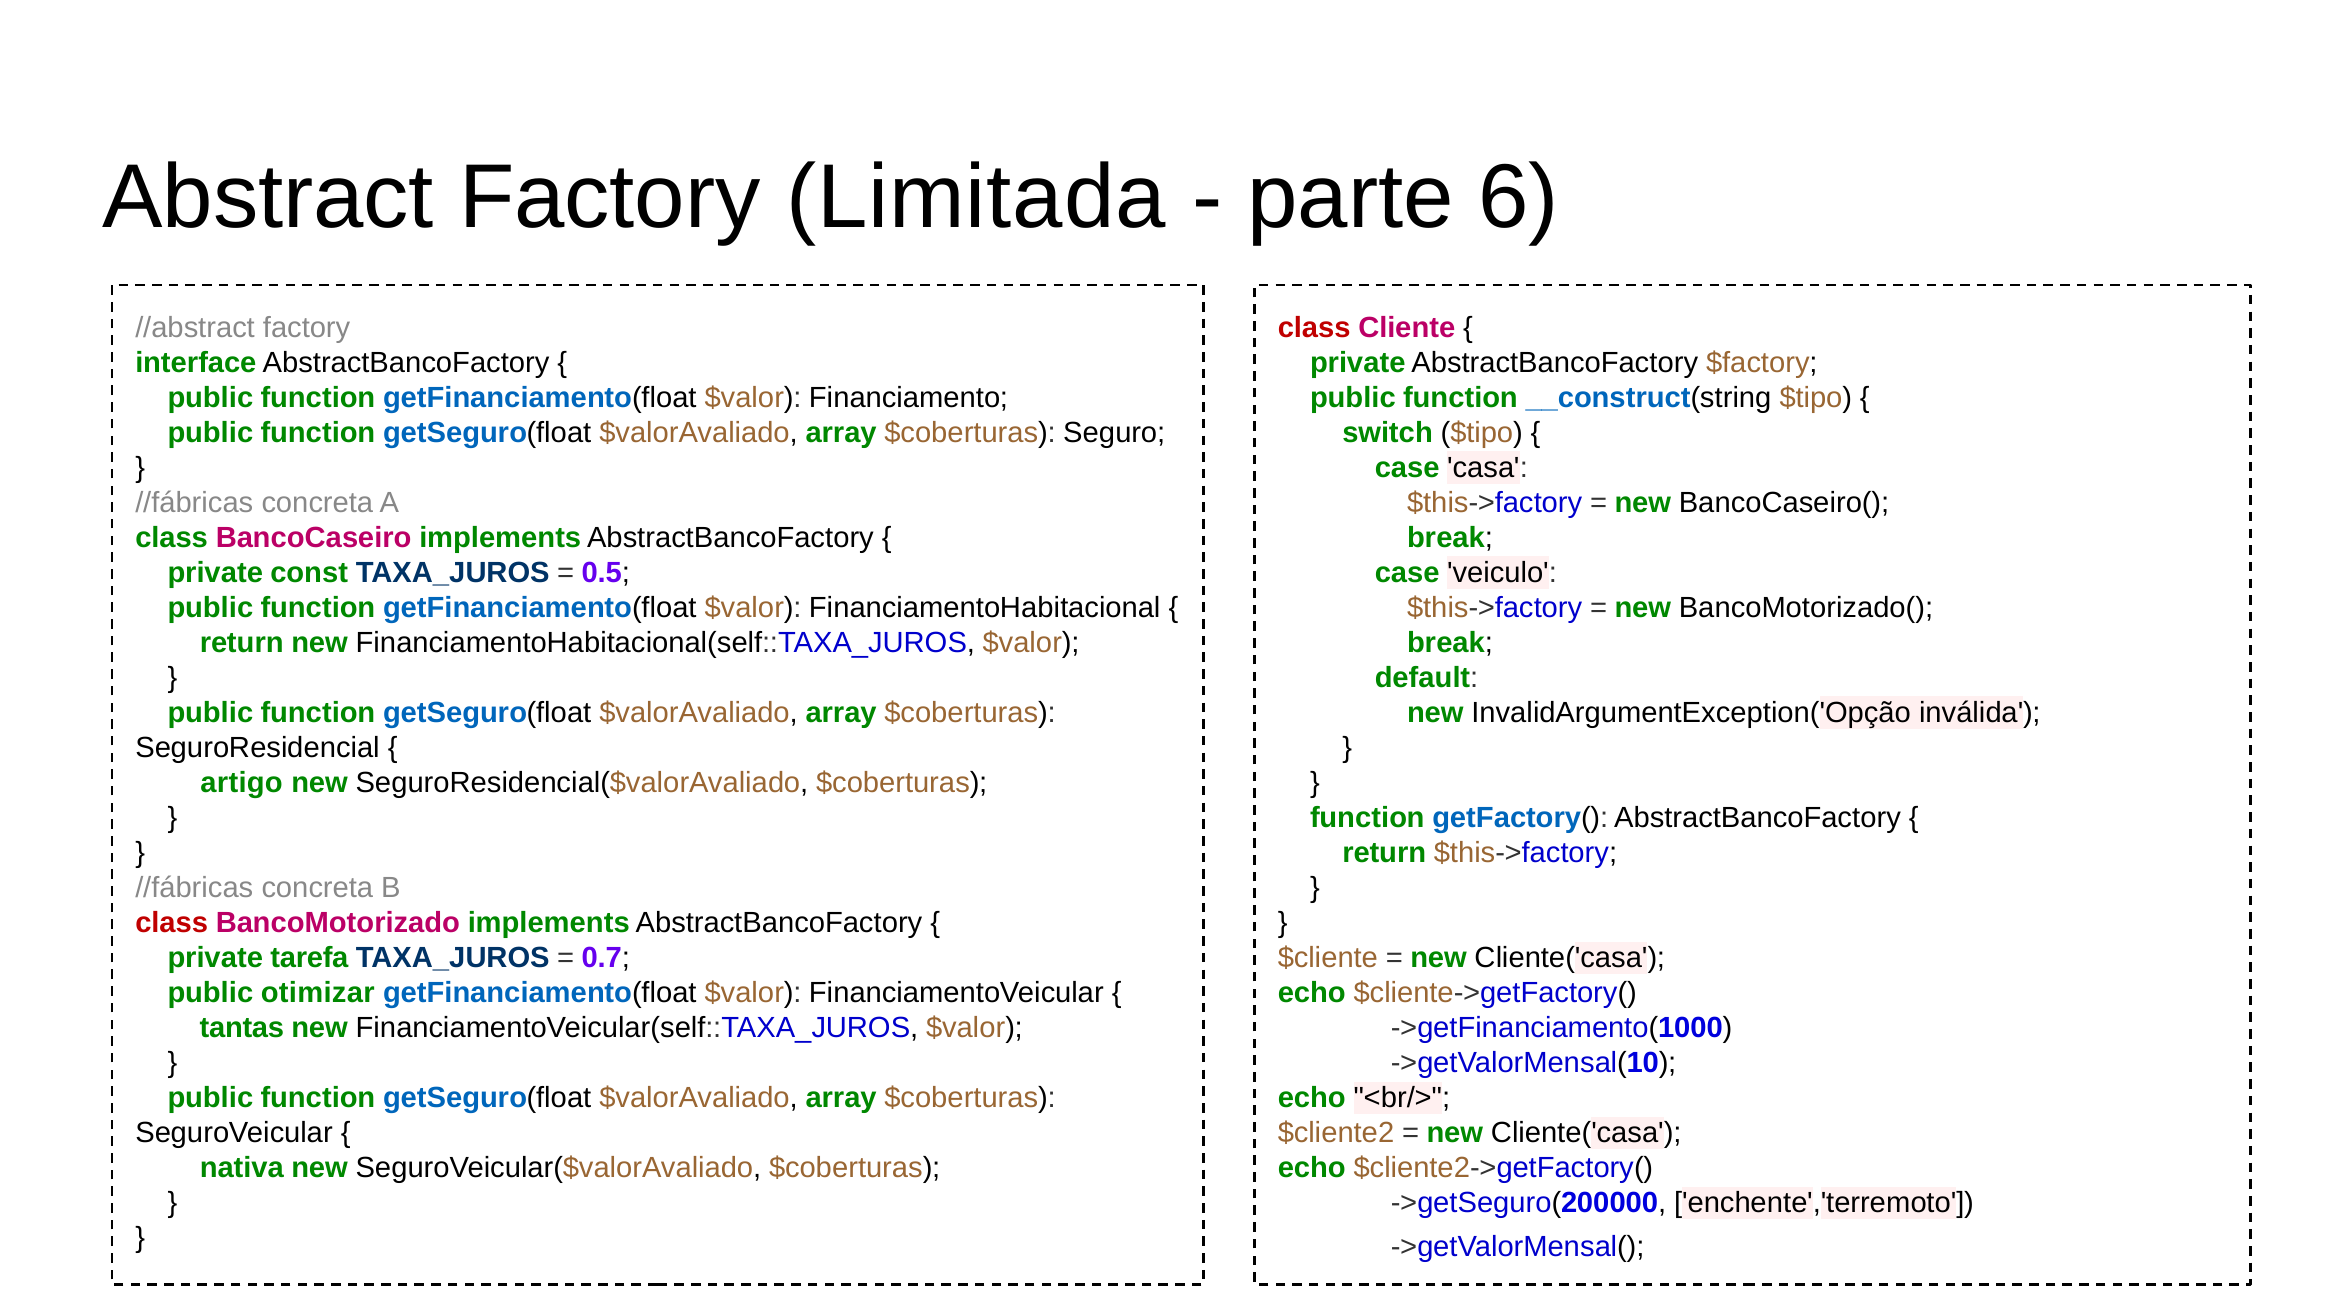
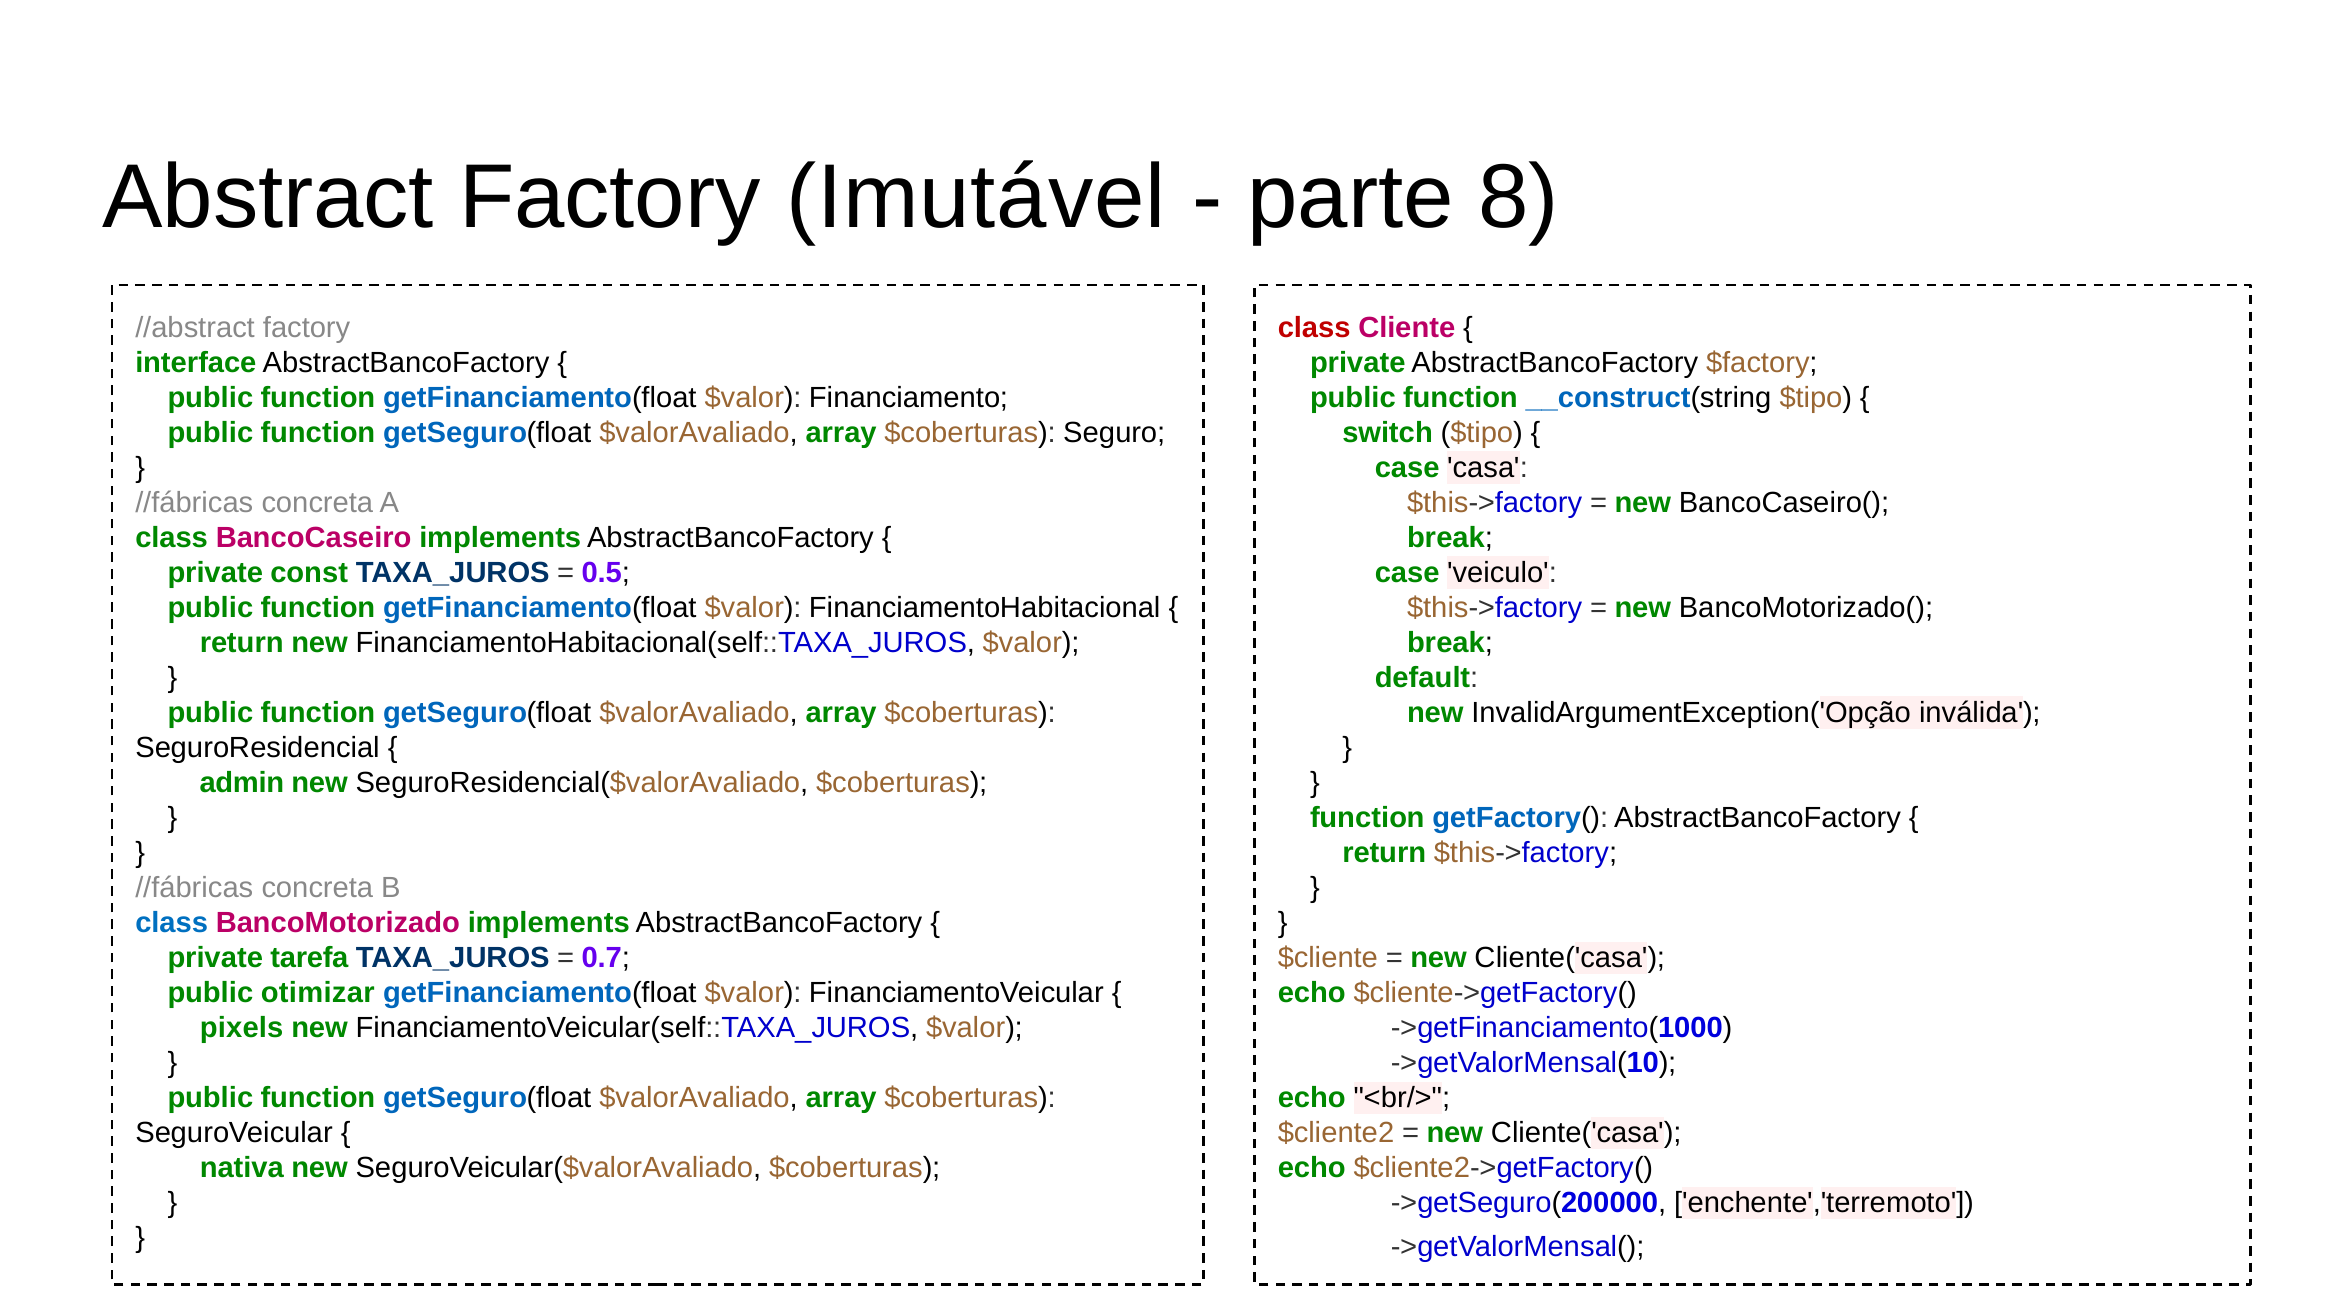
Limitada: Limitada -> Imutável
6: 6 -> 8
artigo: artigo -> admin
class at (172, 924) colour: red -> blue
tantas: tantas -> pixels
